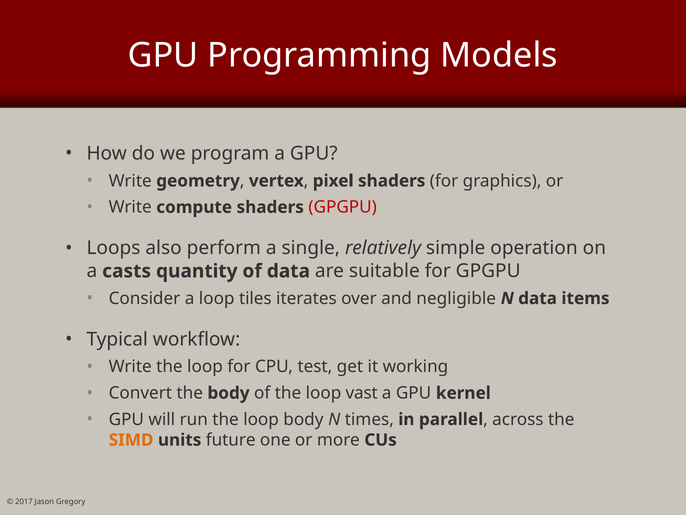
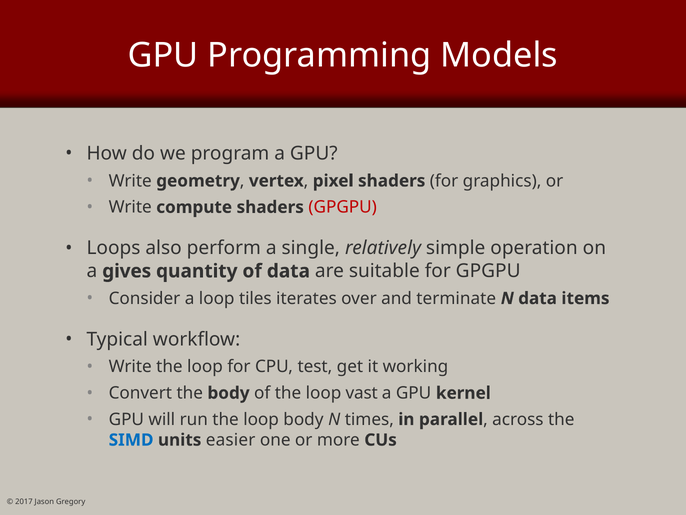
casts: casts -> gives
negligible: negligible -> terminate
SIMD colour: orange -> blue
future: future -> easier
